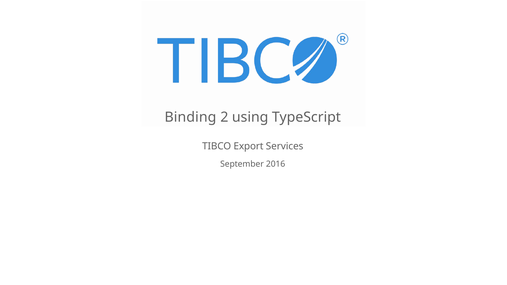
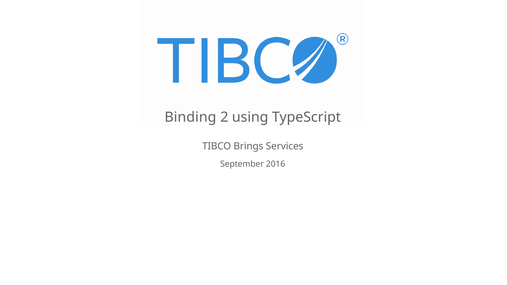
Export: Export -> Brings
